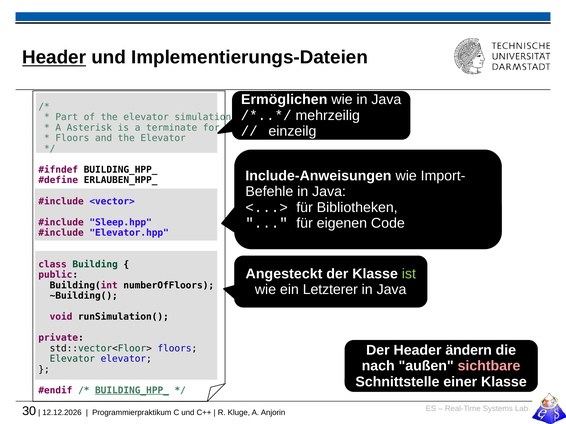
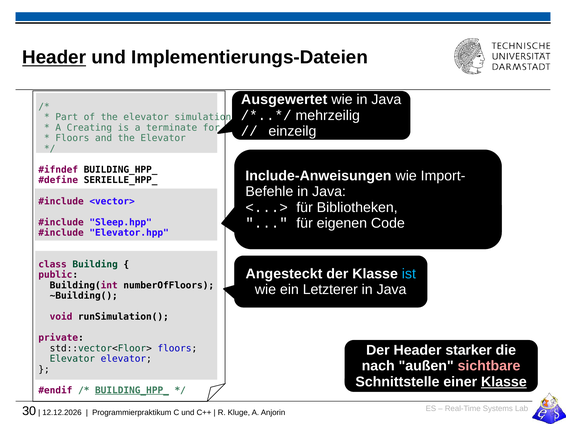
Ermöglichen: Ermöglichen -> Ausgewertet
Asterisk: Asterisk -> Creating
ERLAUBEN_HPP_: ERLAUBEN_HPP_ -> SERIELLE_HPP_
ist colour: light green -> light blue
ändern: ändern -> starker
Klasse at (504, 382) underline: none -> present
